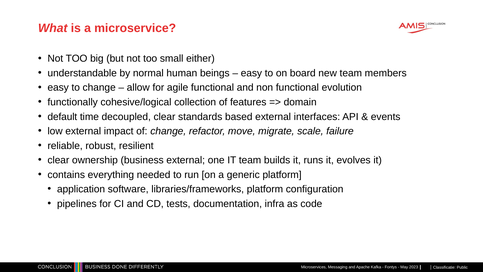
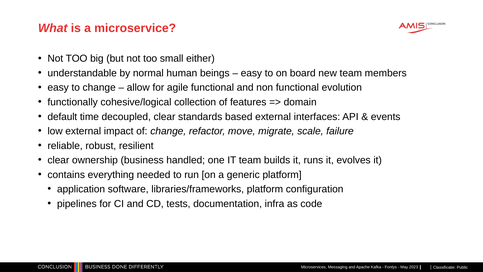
business external: external -> handled
